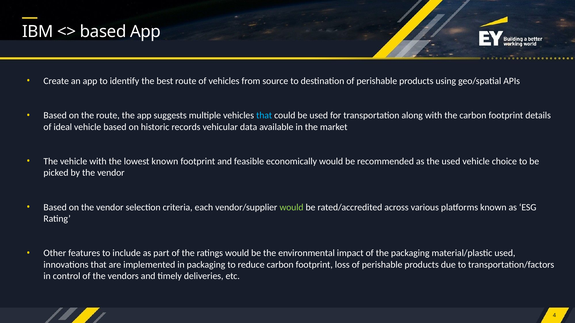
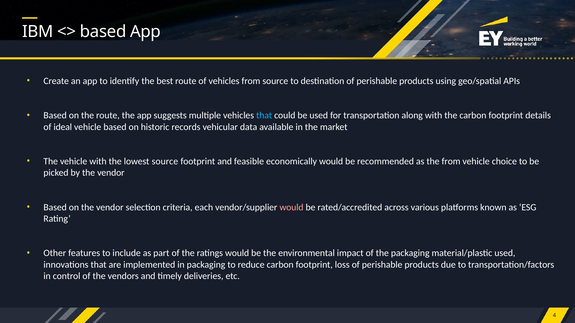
lowest known: known -> source
the used: used -> from
would at (292, 207) colour: light green -> pink
